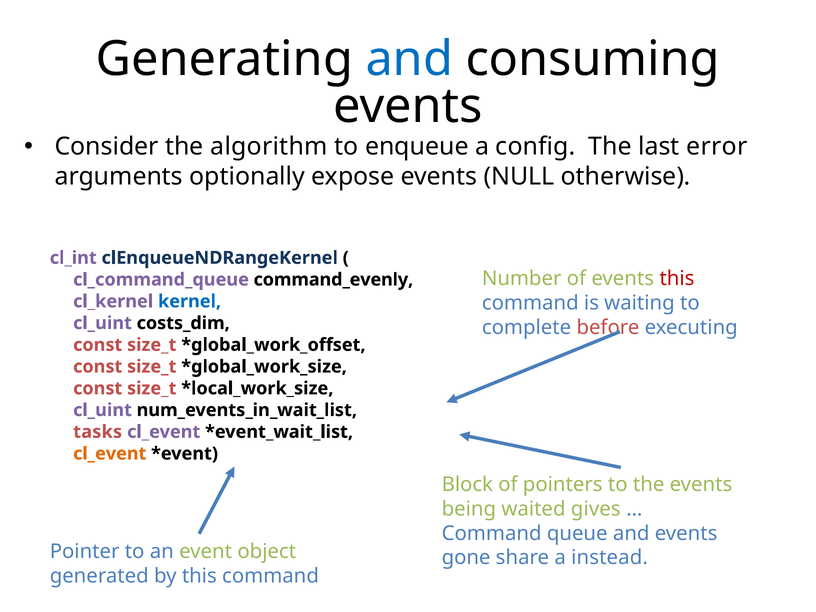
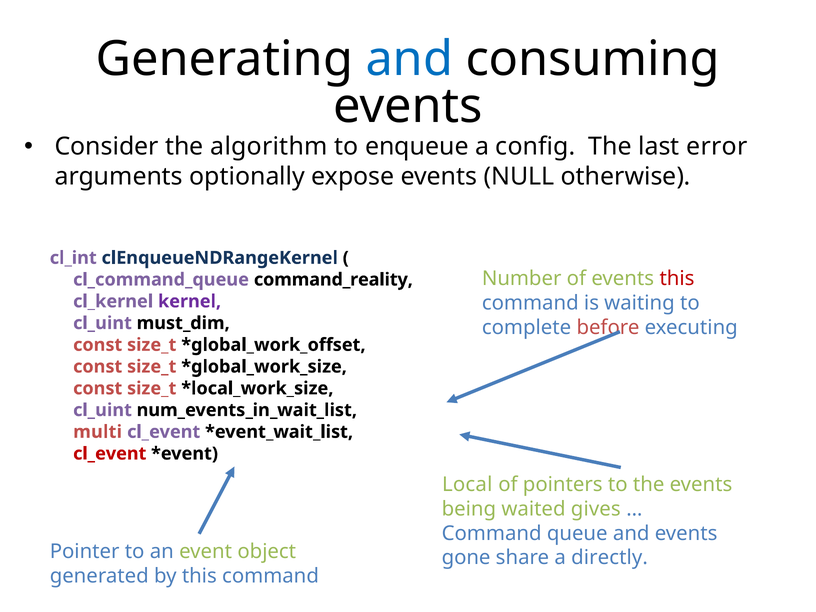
command_evenly: command_evenly -> command_reality
kernel colour: blue -> purple
costs_dim: costs_dim -> must_dim
tasks: tasks -> multi
cl_event at (110, 454) colour: orange -> red
Block: Block -> Local
instead: instead -> directly
